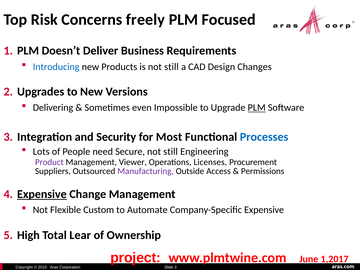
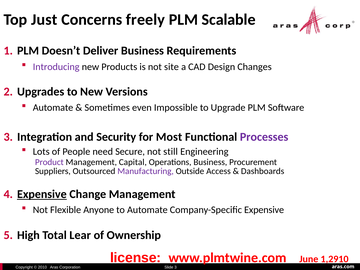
Risk: Risk -> Just
Focused: Focused -> Scalable
Introducing colour: blue -> purple
is not still: still -> site
Delivering at (53, 108): Delivering -> Automate
PLM at (257, 108) underline: present -> none
Processes colour: blue -> purple
Viewer: Viewer -> Capital
Operations Licenses: Licenses -> Business
Permissions: Permissions -> Dashboards
Custom: Custom -> Anyone
project: project -> license
1,2017: 1,2017 -> 1,2910
